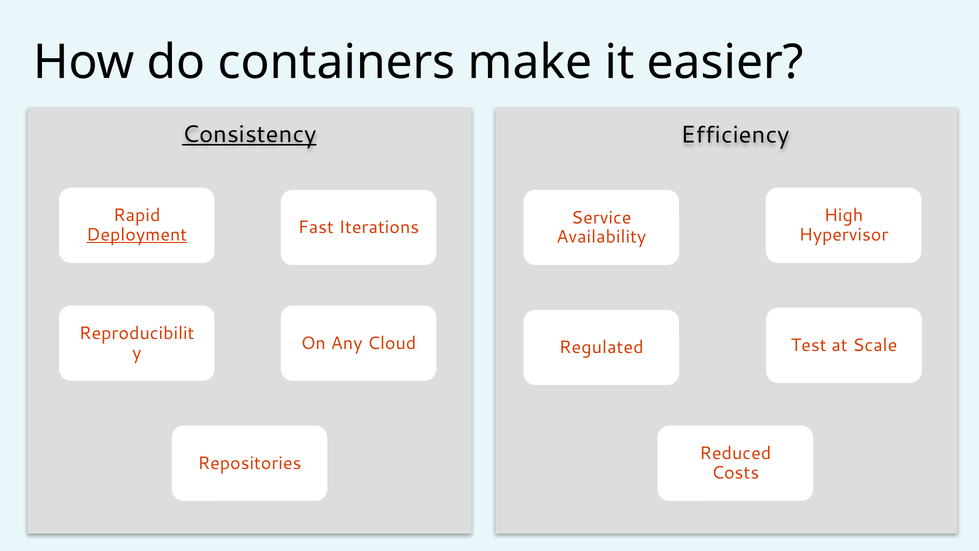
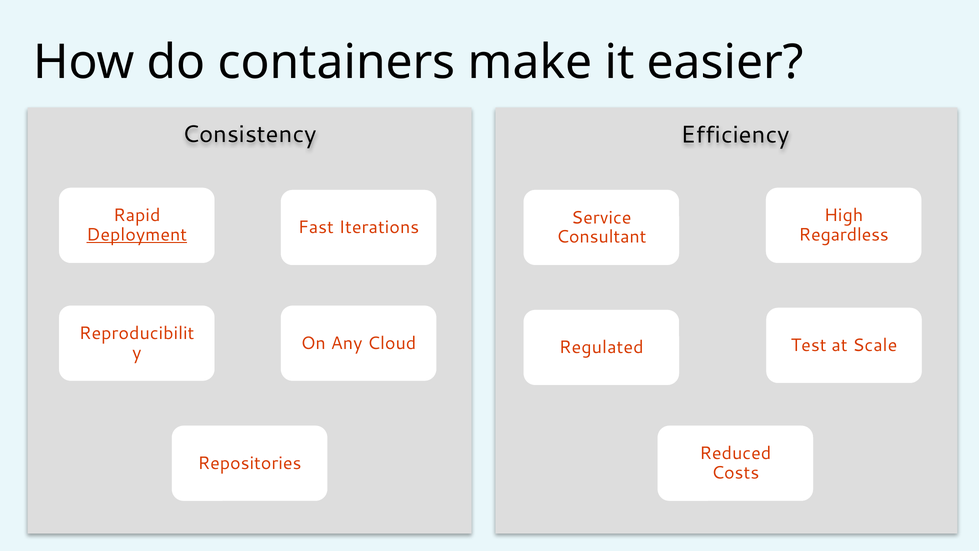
Consistency underline: present -> none
Hypervisor: Hypervisor -> Regardless
Availability: Availability -> Consultant
